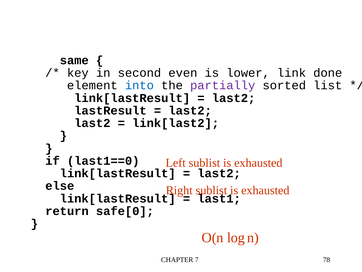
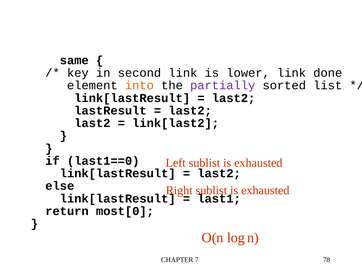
second even: even -> link
into colour: blue -> orange
safe[0: safe[0 -> most[0
